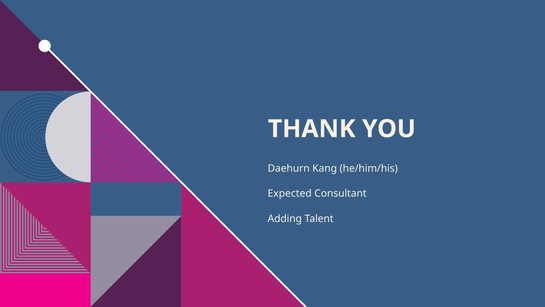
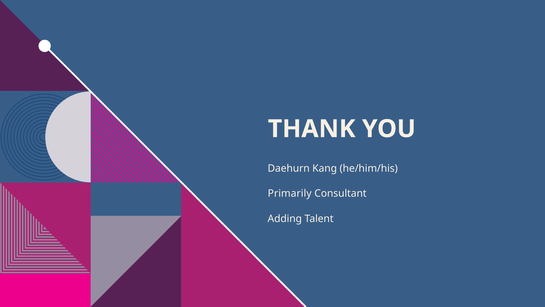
Expected: Expected -> Primarily
